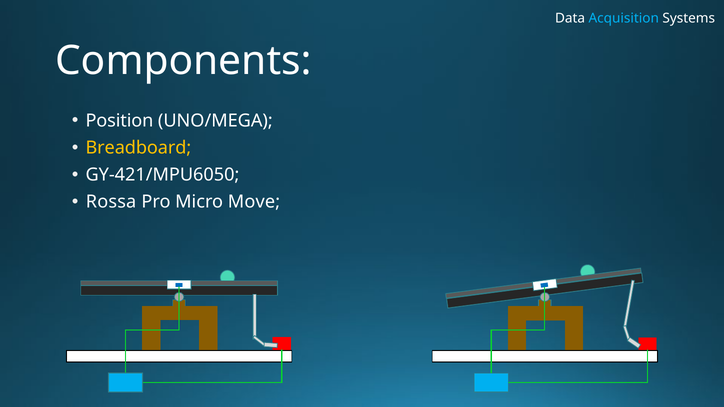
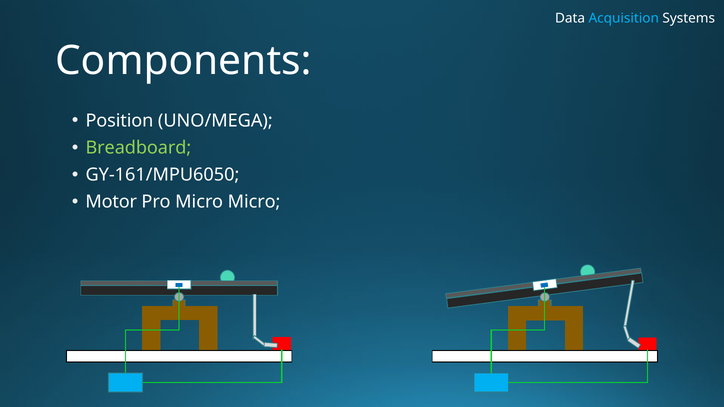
Breadboard colour: yellow -> light green
GY-421/MPU6050: GY-421/MPU6050 -> GY-161/MPU6050
Rossa: Rossa -> Motor
Micro Move: Move -> Micro
